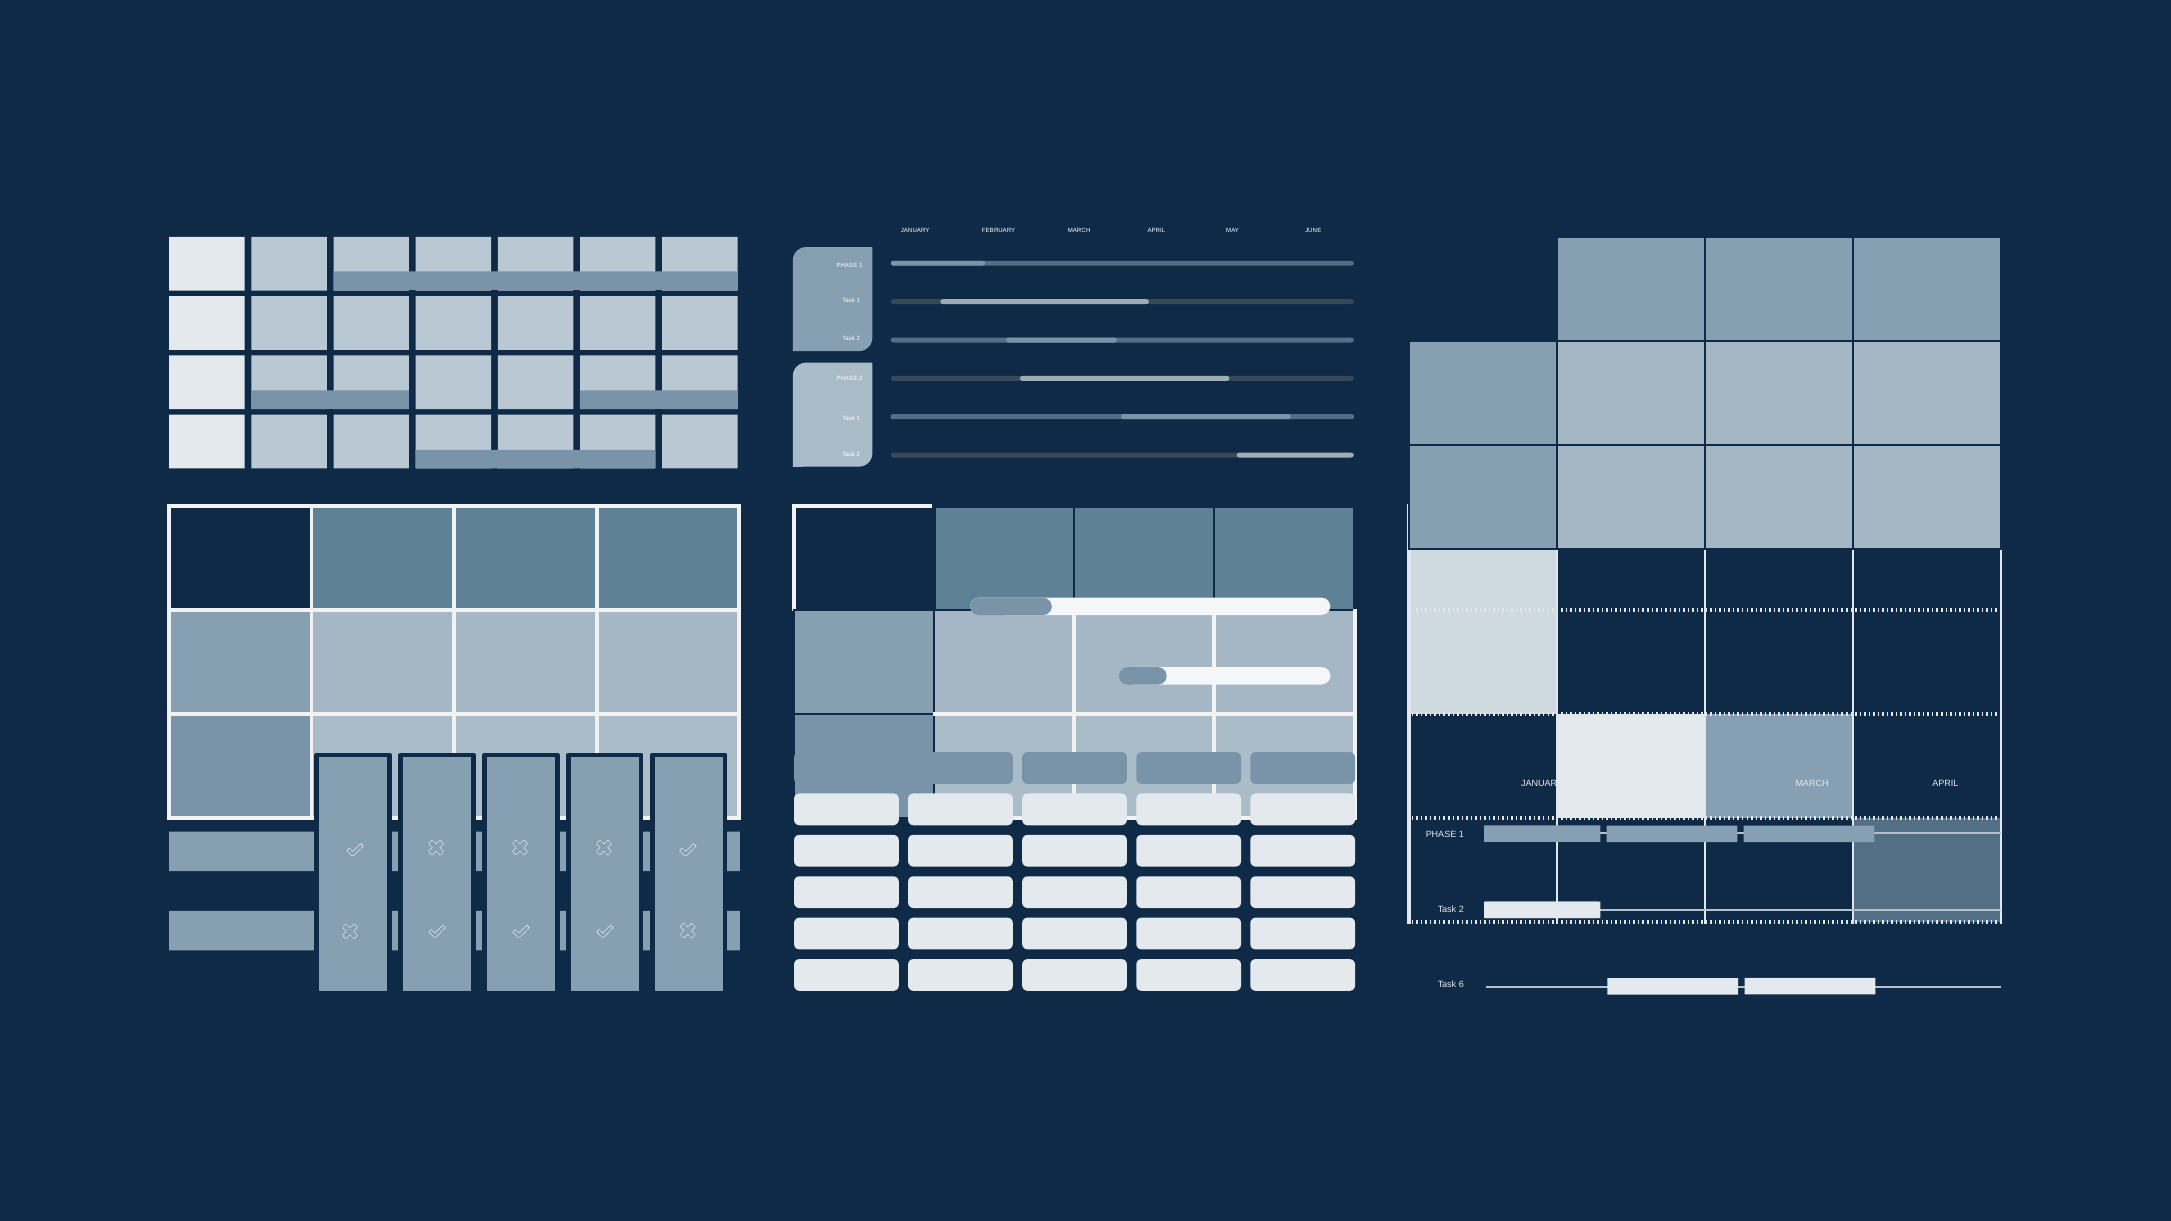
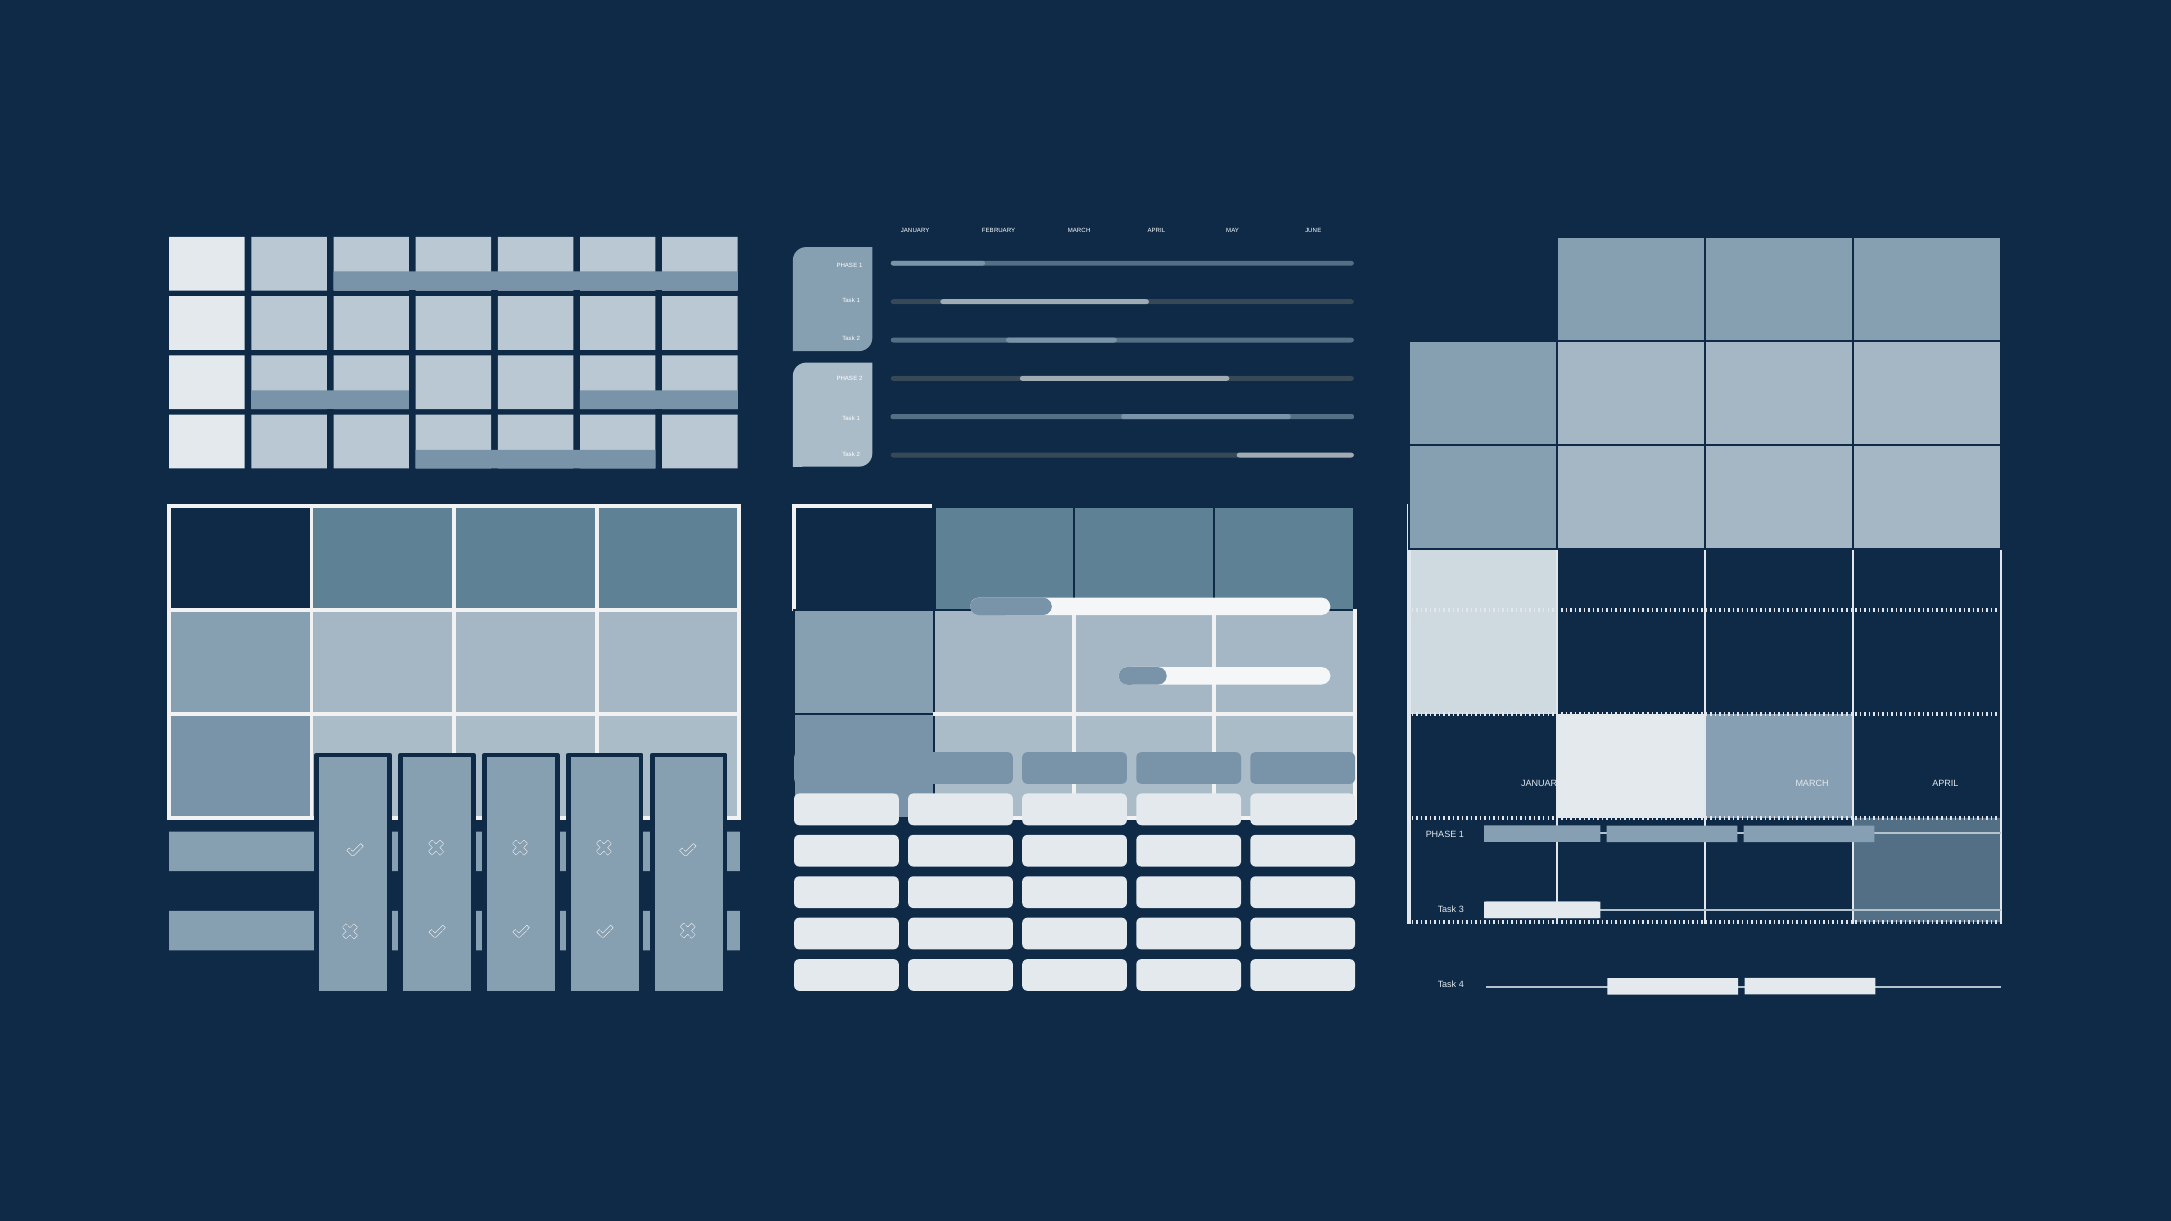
2 at (1461, 909): 2 -> 3
6: 6 -> 4
